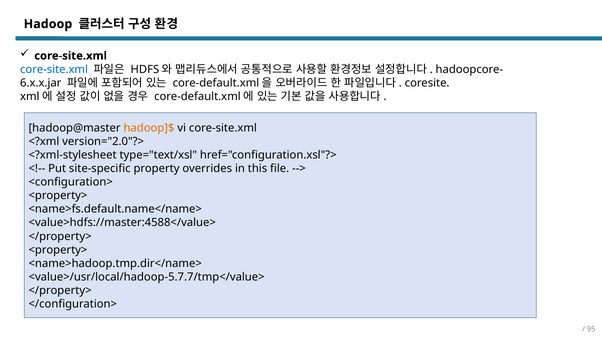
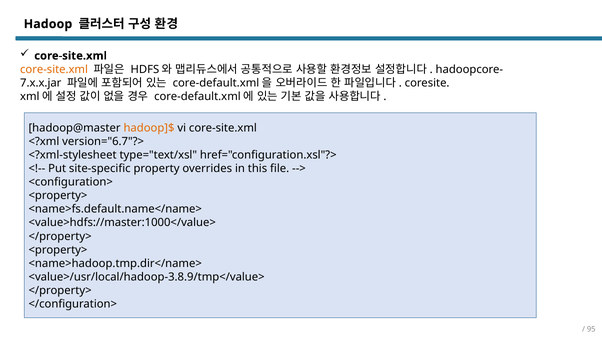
core-site.xml at (54, 69) colour: blue -> orange
6.x.x.jar: 6.x.x.jar -> 7.x.x.jar
version="2.0"?>: version="2.0"?> -> version="6.7"?>
<value>hdfs://master:4588</value>: <value>hdfs://master:4588</value> -> <value>hdfs://master:1000</value>
<value>/usr/local/hadoop-5.7.7/tmp</value>: <value>/usr/local/hadoop-5.7.7/tmp</value> -> <value>/usr/local/hadoop-3.8.9/tmp</value>
